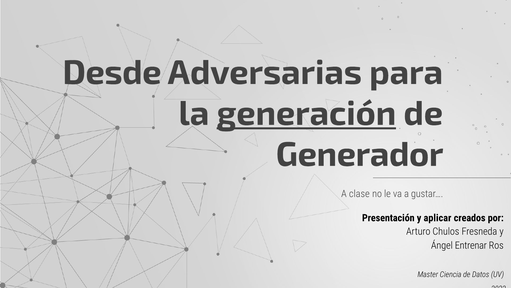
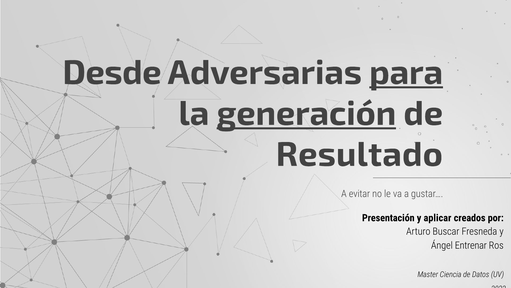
para underline: none -> present
Generador: Generador -> Resultado
clase: clase -> evitar
Chulos: Chulos -> Buscar
